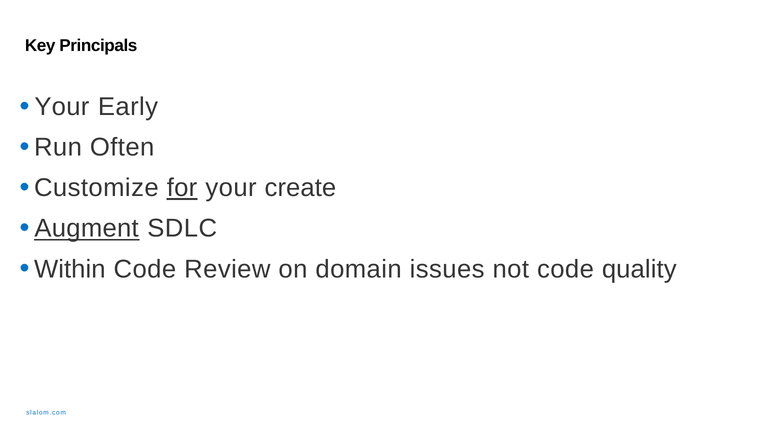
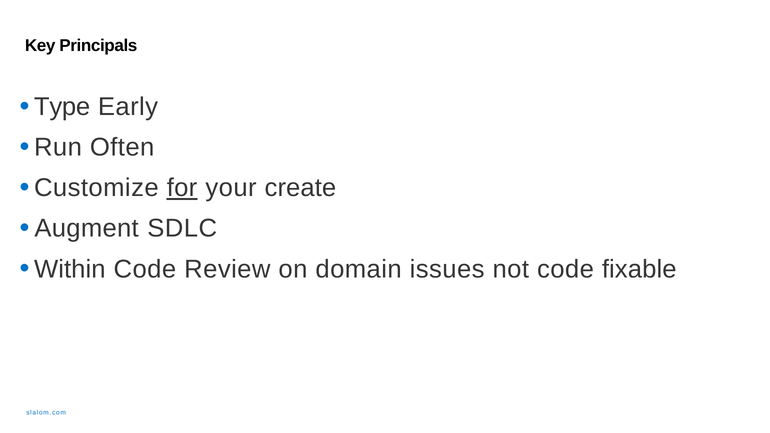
Your at (62, 107): Your -> Type
Augment underline: present -> none
quality: quality -> fixable
